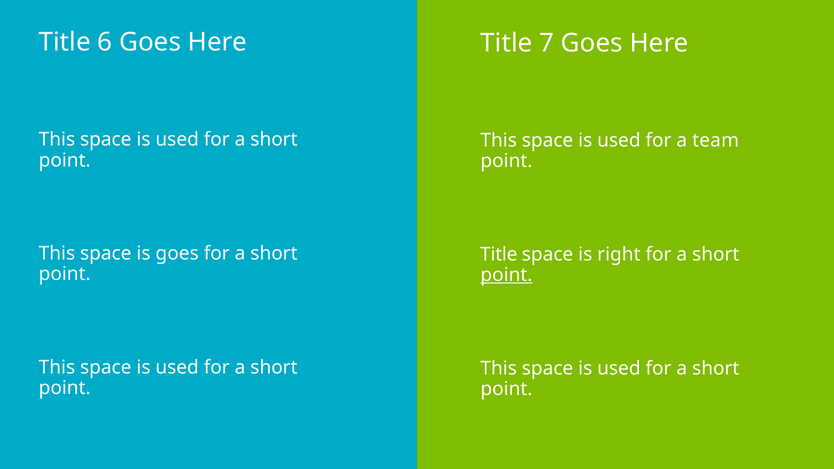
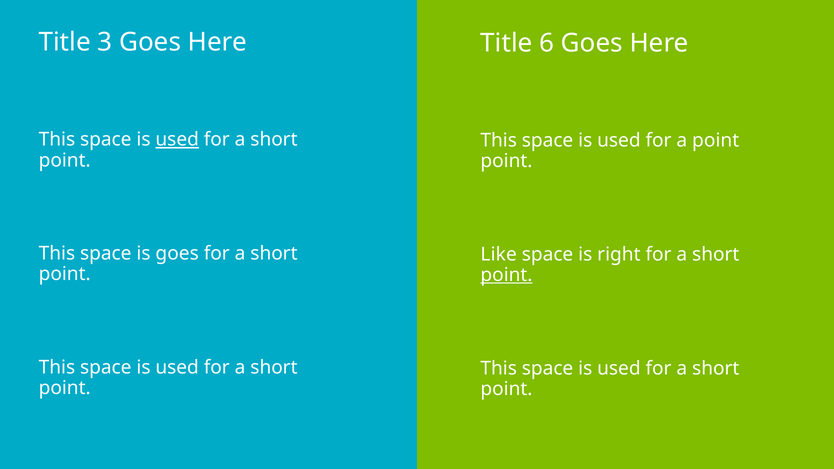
6: 6 -> 3
7: 7 -> 6
used at (177, 140) underline: none -> present
a team: team -> point
Title at (499, 254): Title -> Like
